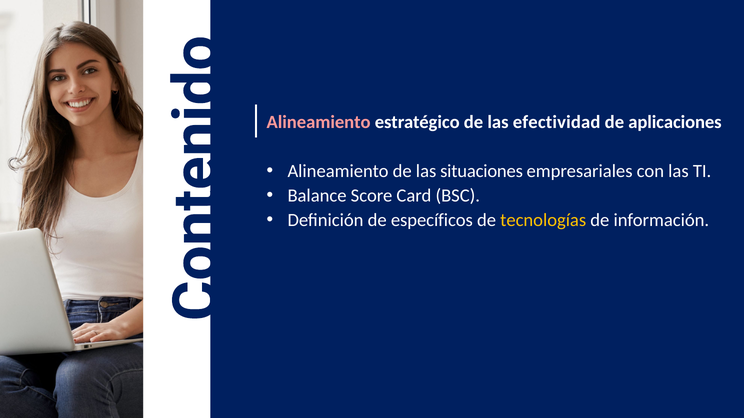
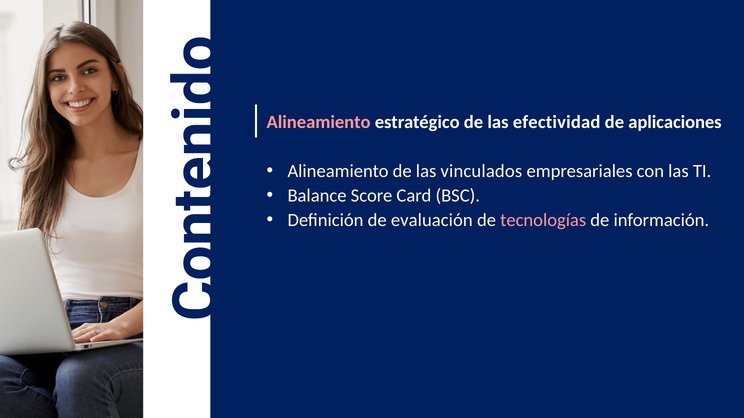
situaciones: situaciones -> vinculados
específicos: específicos -> evaluación
tecnologías colour: yellow -> pink
